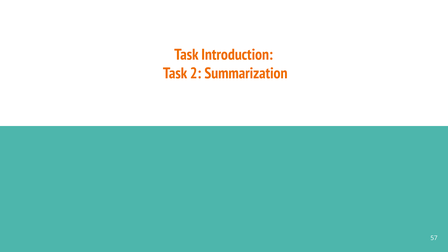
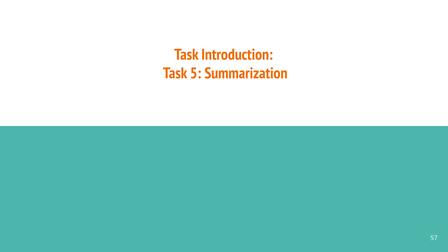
2: 2 -> 5
